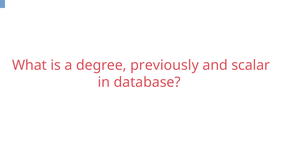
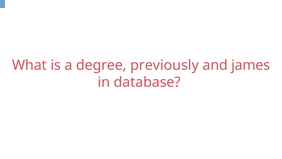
scalar: scalar -> james
